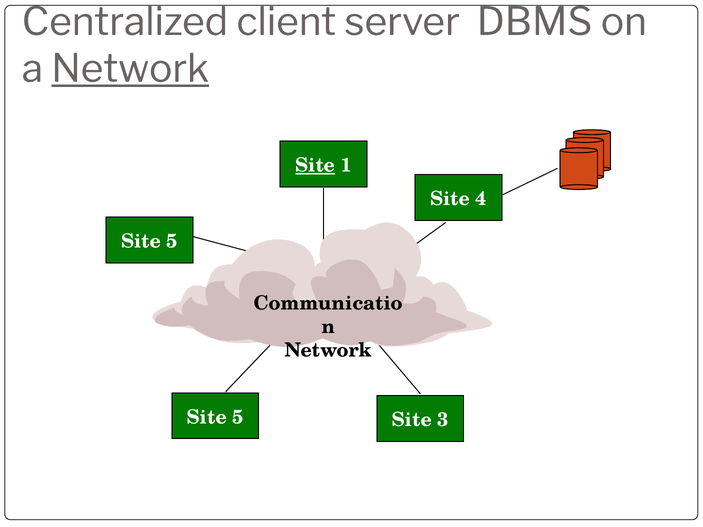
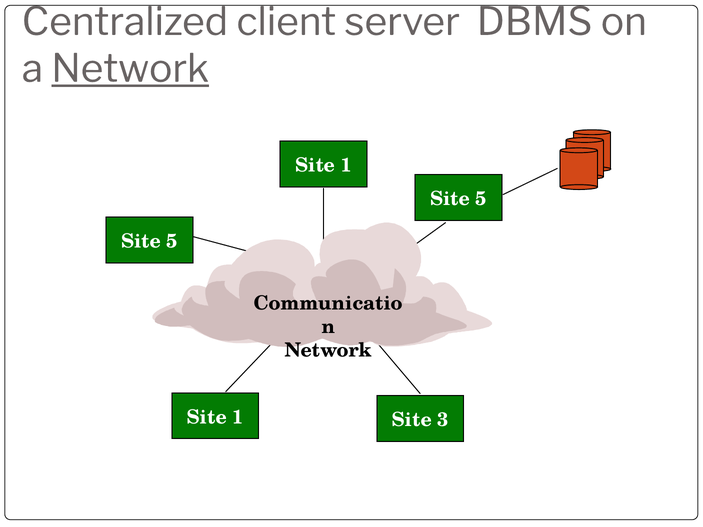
Site at (315, 165) underline: present -> none
4 at (481, 199): 4 -> 5
5 at (238, 417): 5 -> 1
